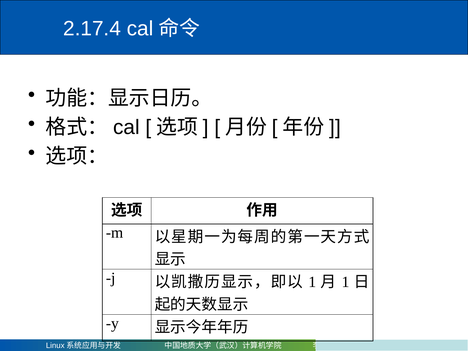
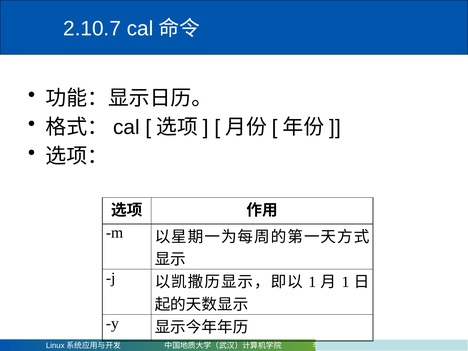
2.17.4: 2.17.4 -> 2.10.7
